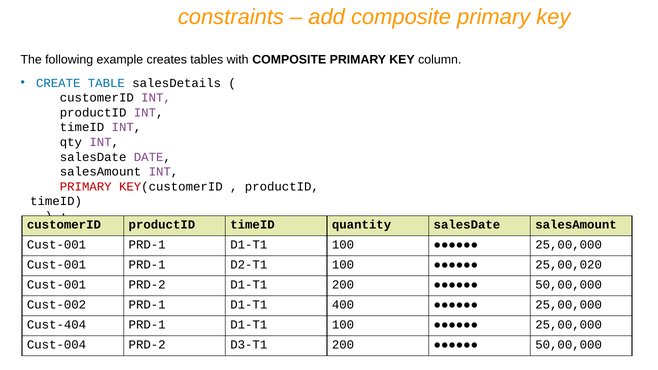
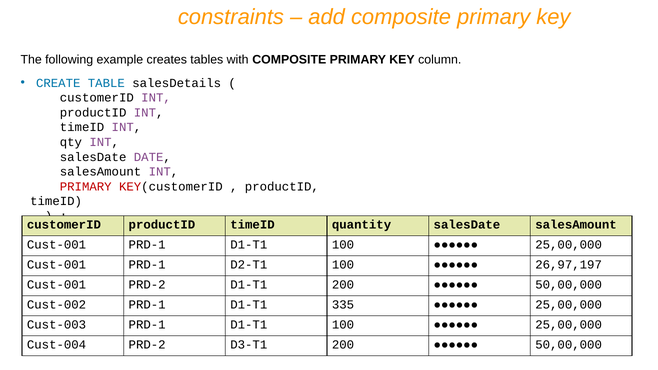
25,00,020: 25,00,020 -> 26,97,197
400: 400 -> 335
Cust-404: Cust-404 -> Cust-003
